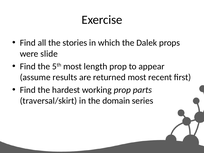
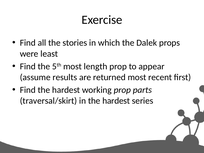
slide: slide -> least
in the domain: domain -> hardest
